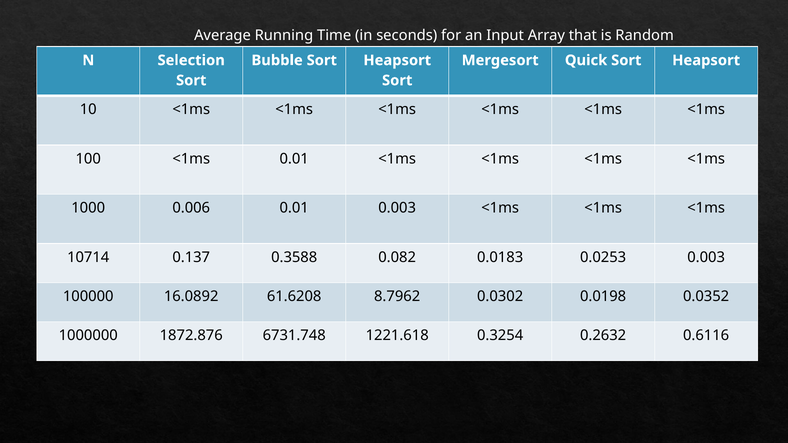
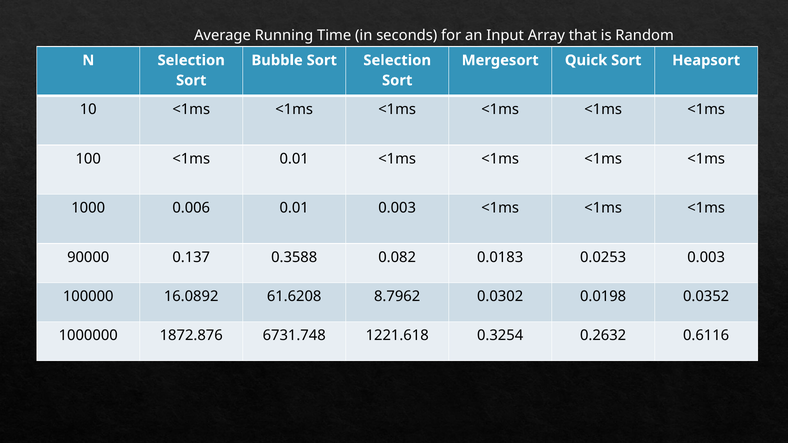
Bubble Sort Heapsort: Heapsort -> Selection
10714: 10714 -> 90000
